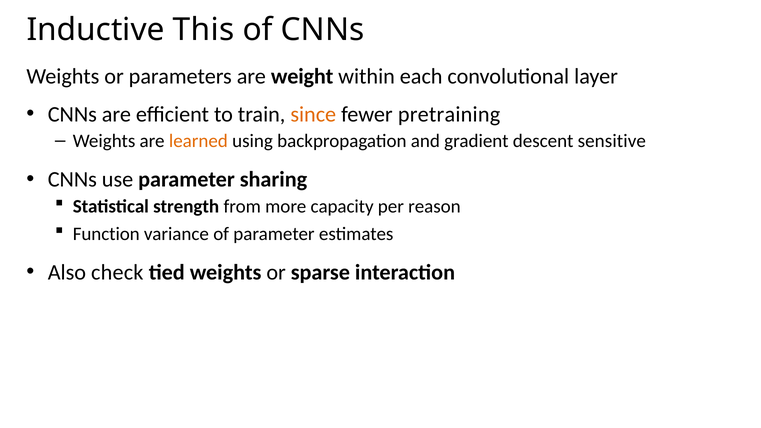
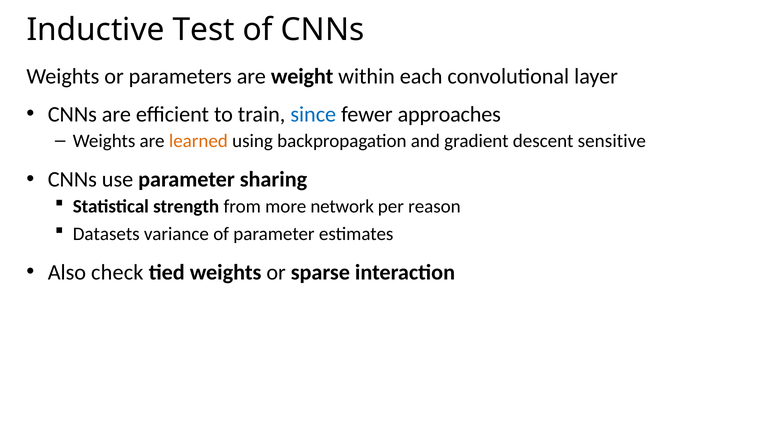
This: This -> Test
since colour: orange -> blue
pretraining: pretraining -> approaches
capacity: capacity -> network
Function: Function -> Datasets
